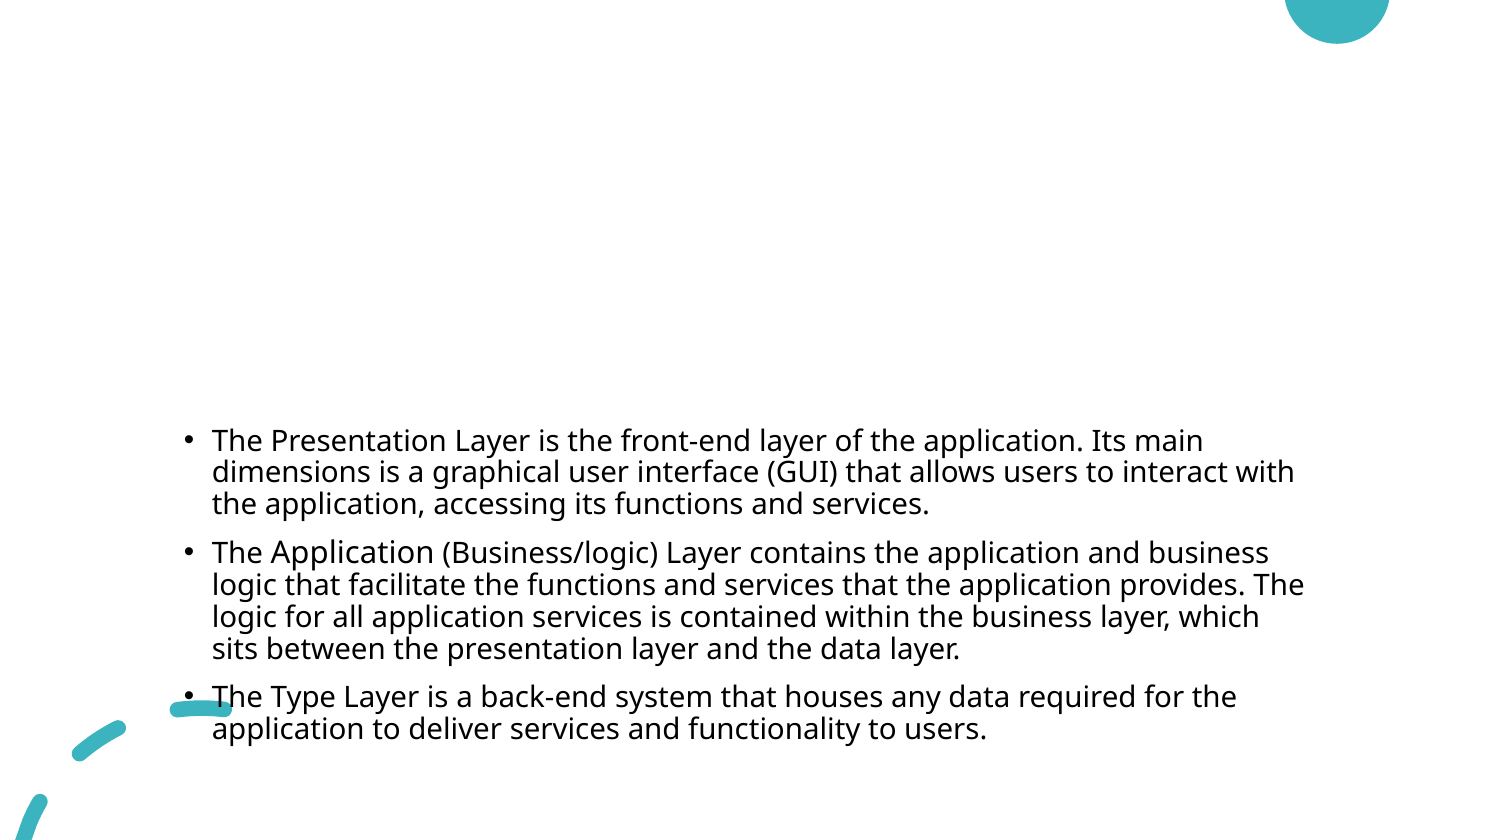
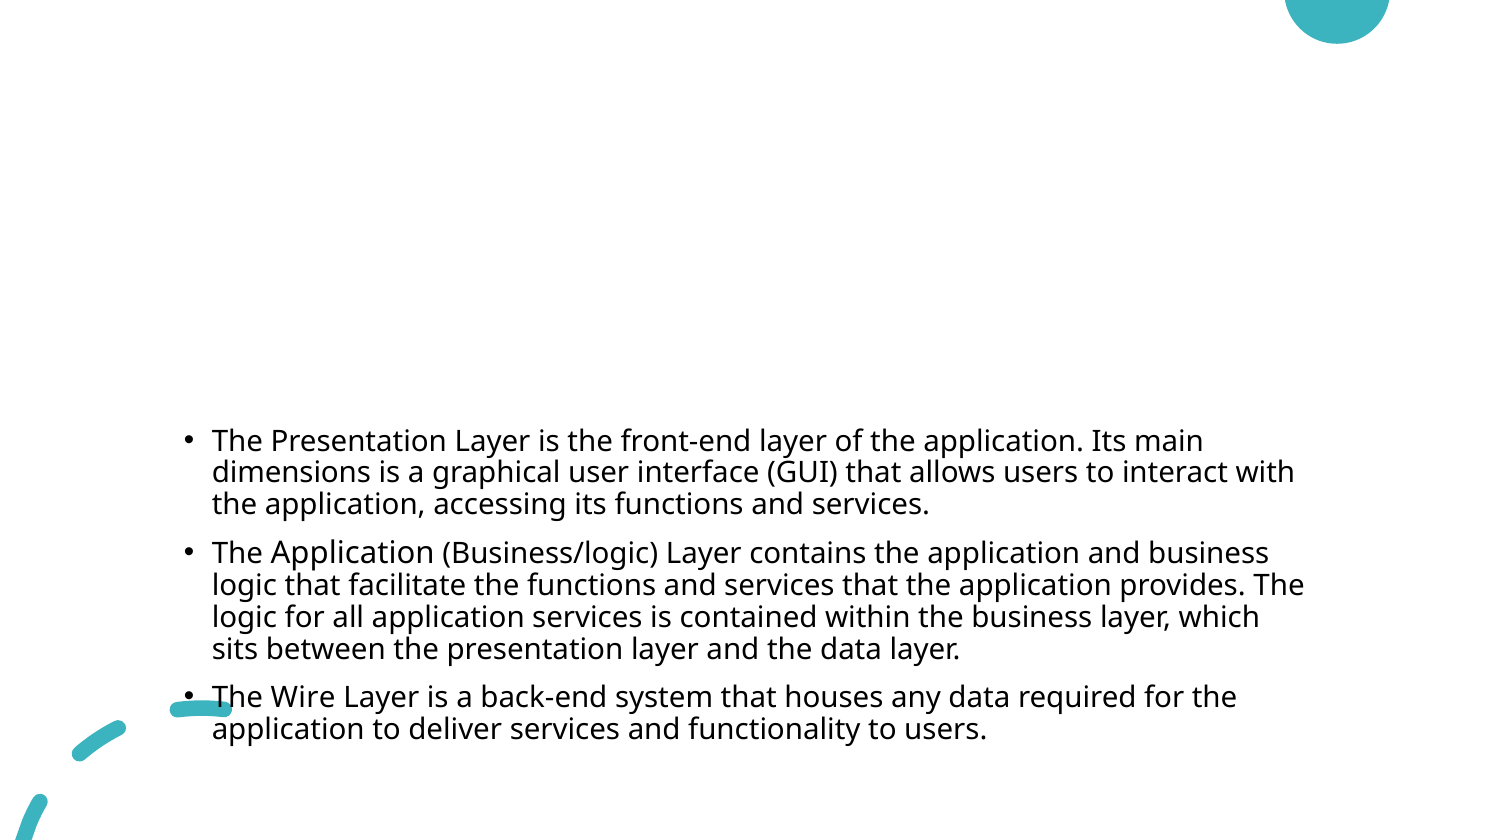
Type: Type -> Wire
